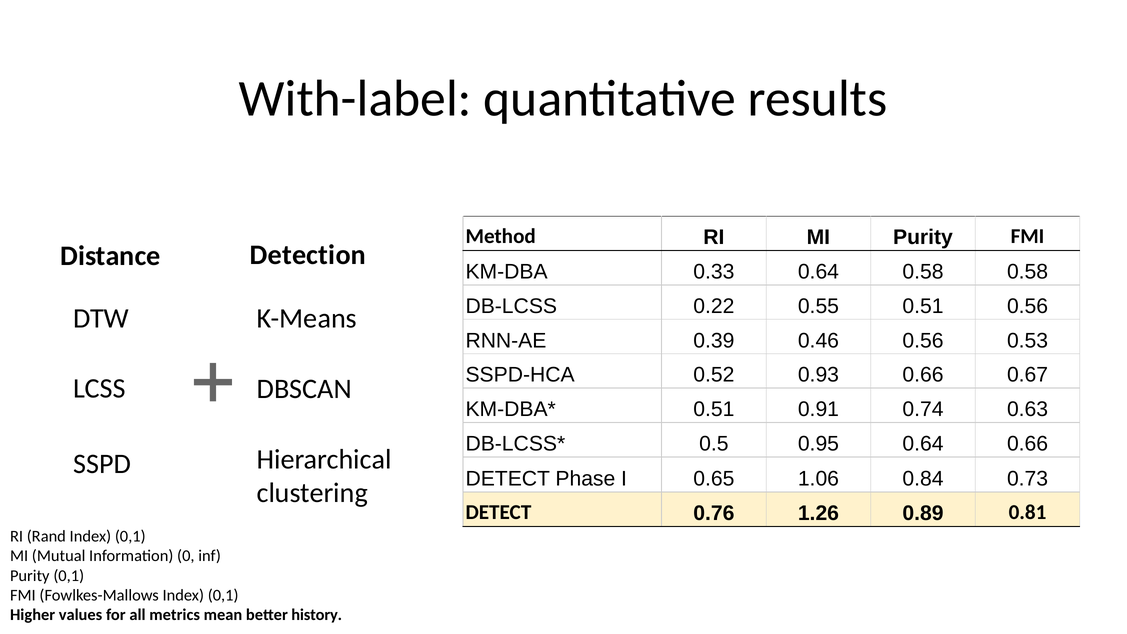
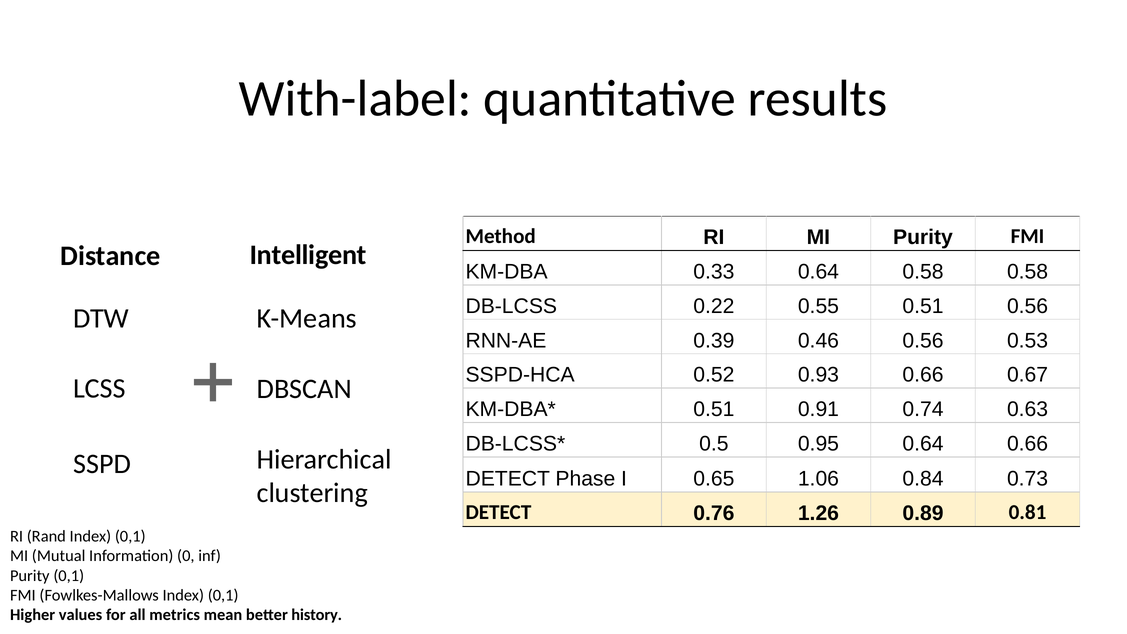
Detection: Detection -> Intelligent
